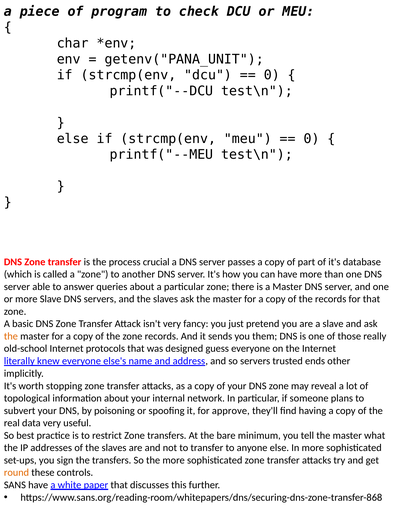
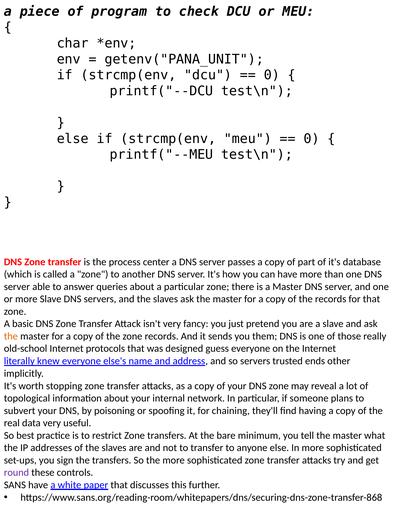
crucial: crucial -> center
approve: approve -> chaining
round colour: orange -> purple
